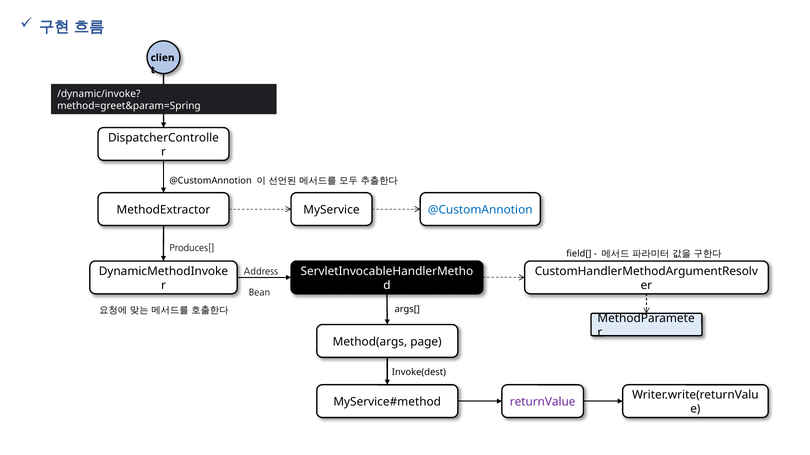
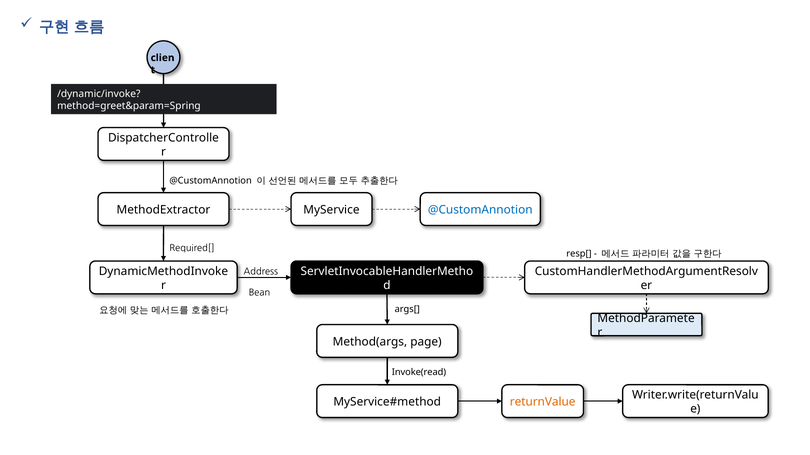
Produces[: Produces[ -> Required[
field[: field[ -> resp[
Invoke(dest: Invoke(dest -> Invoke(read
returnValue colour: purple -> orange
